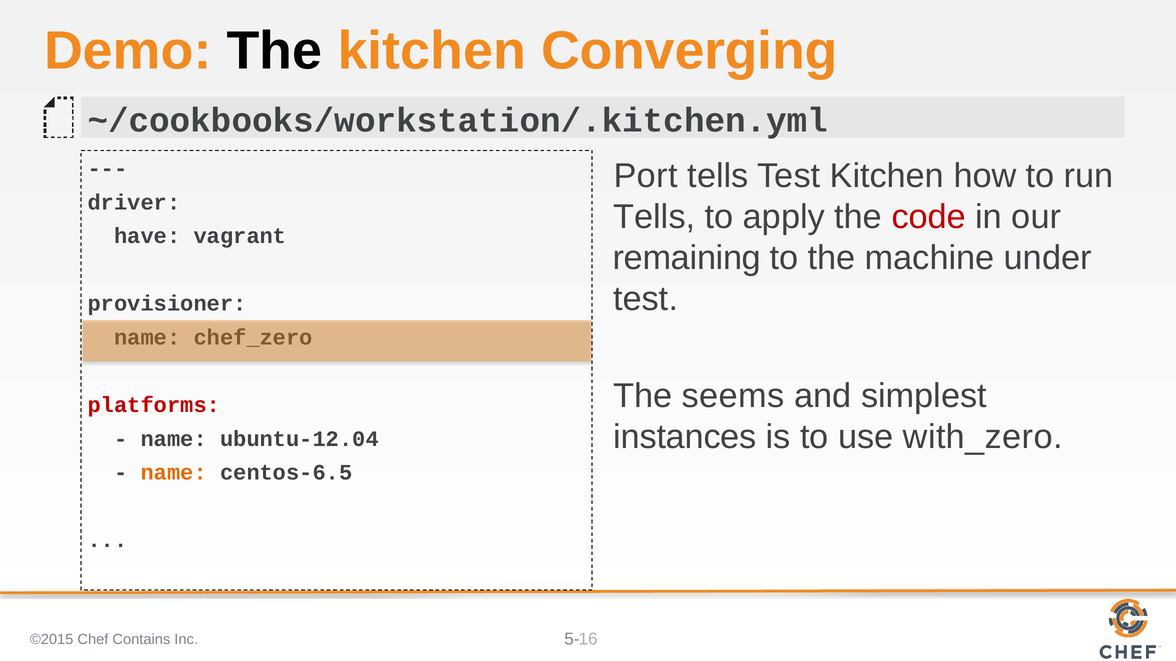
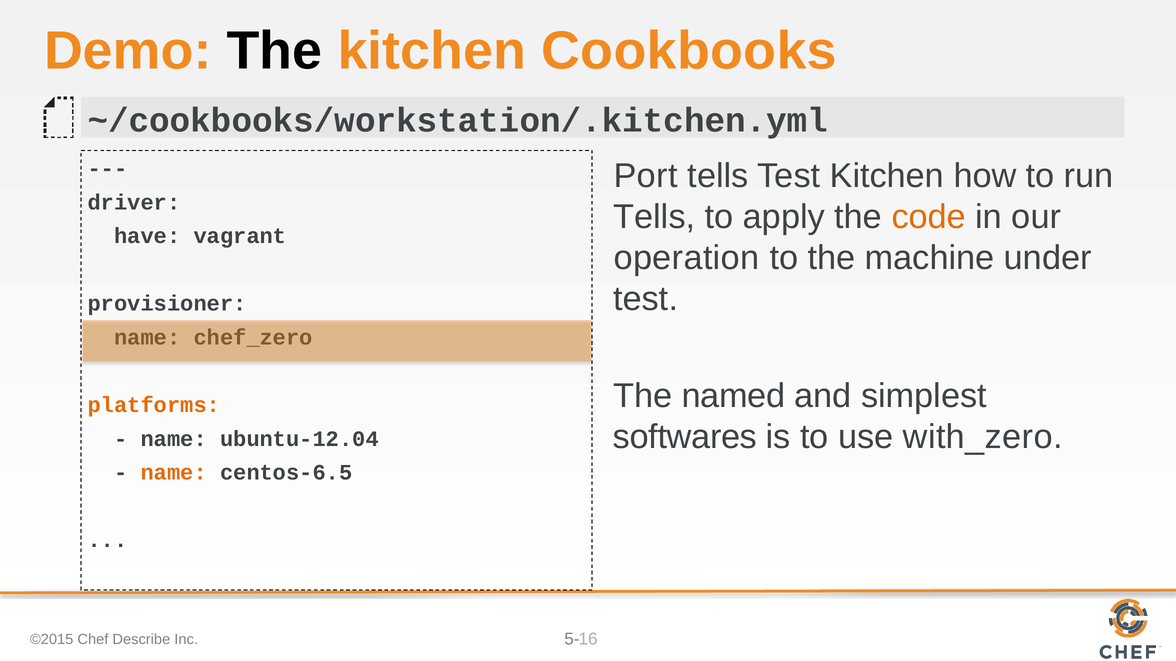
Converging: Converging -> Cookbooks
code colour: red -> orange
remaining: remaining -> operation
seems: seems -> named
platforms colour: red -> orange
instances: instances -> softwares
Contains: Contains -> Describe
